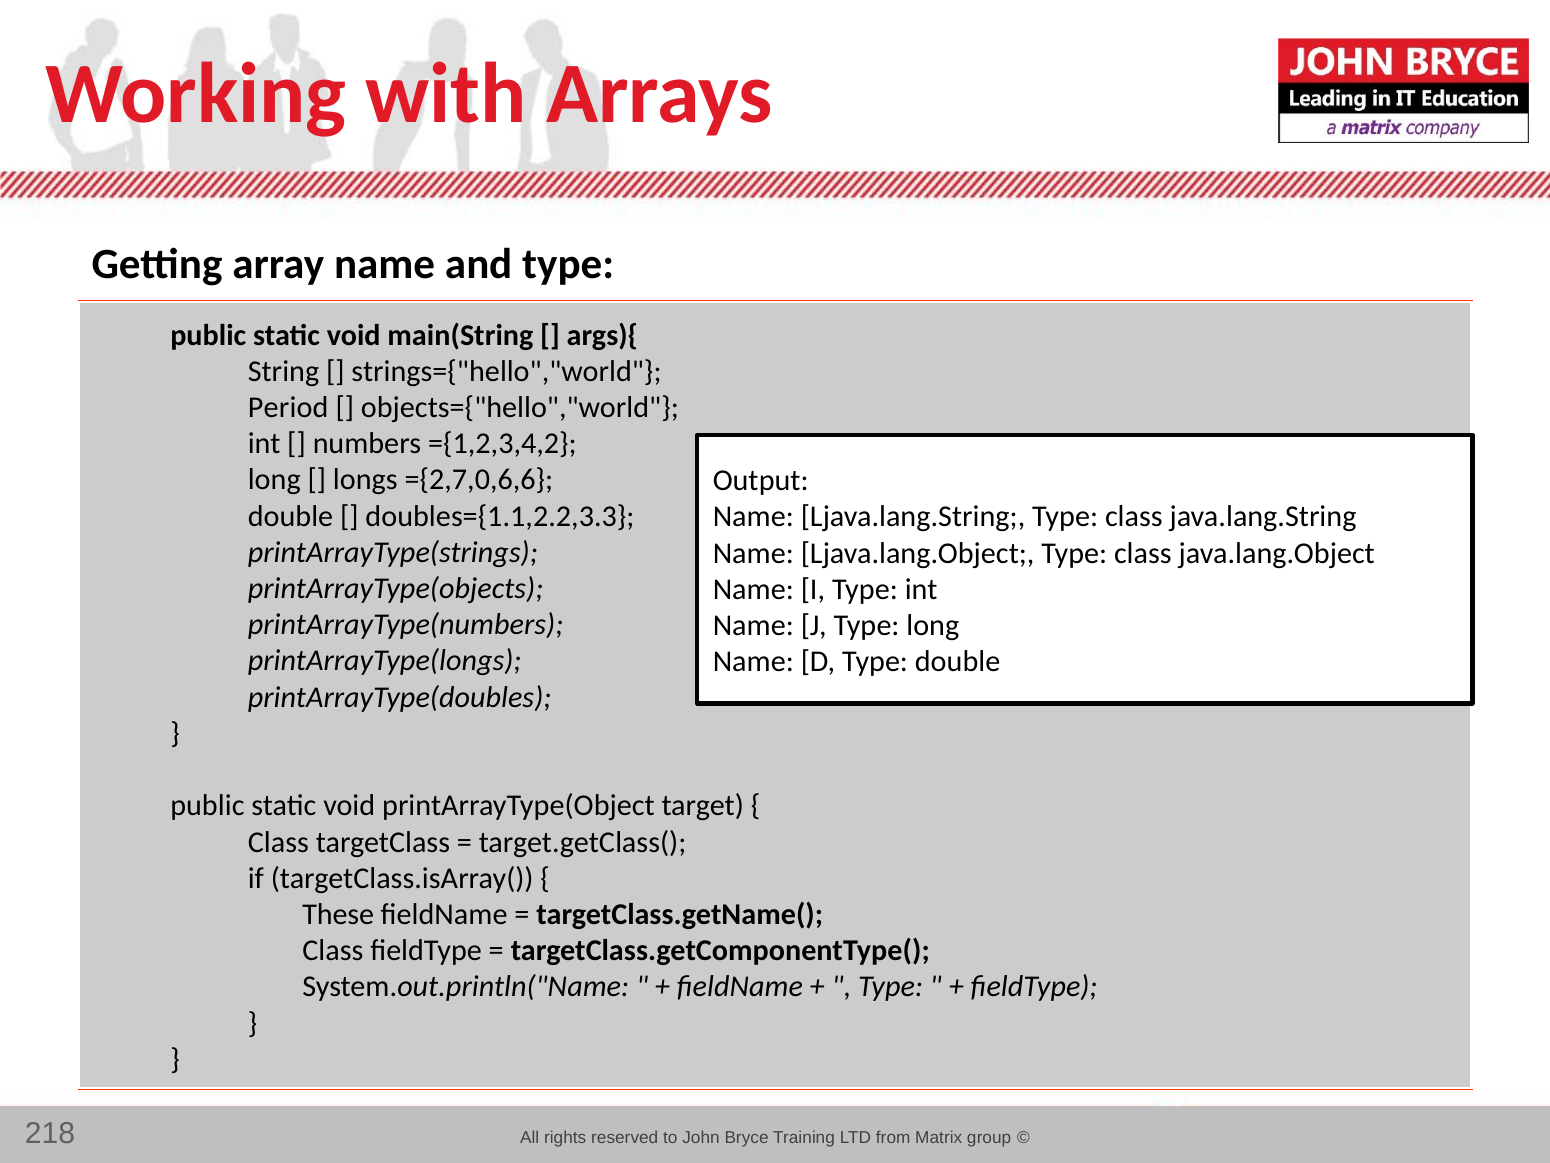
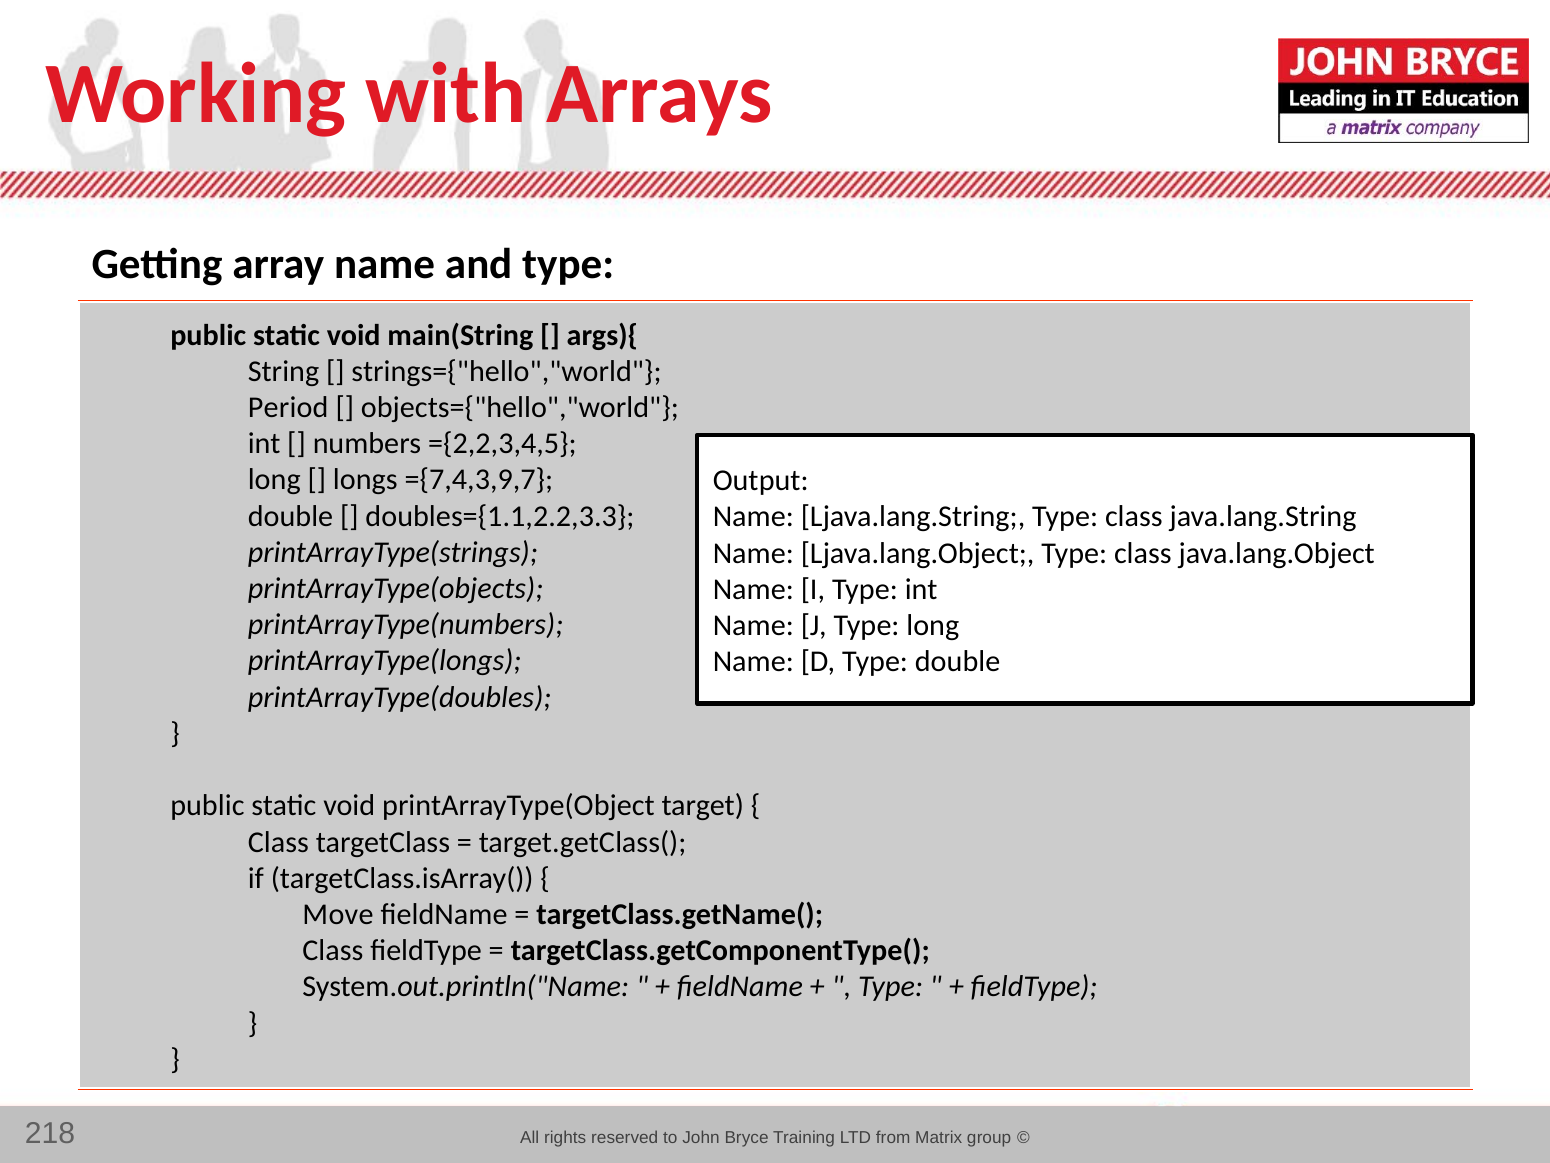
={1,2,3,4,2: ={1,2,3,4,2 -> ={2,2,3,4,5
={2,7,0,6,6: ={2,7,0,6,6 -> ={7,4,3,9,7
These: These -> Move
